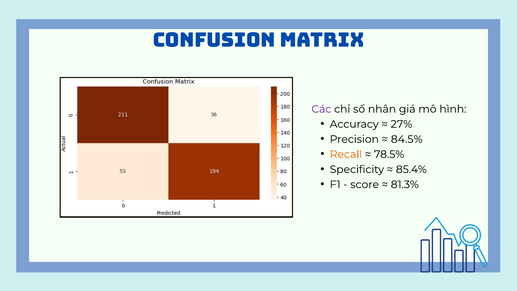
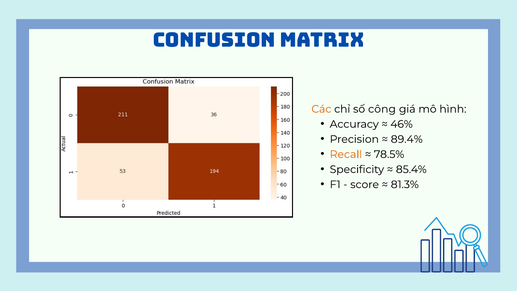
Các colour: purple -> orange
nhân: nhân -> công
27%: 27% -> 46%
84.5%: 84.5% -> 89.4%
